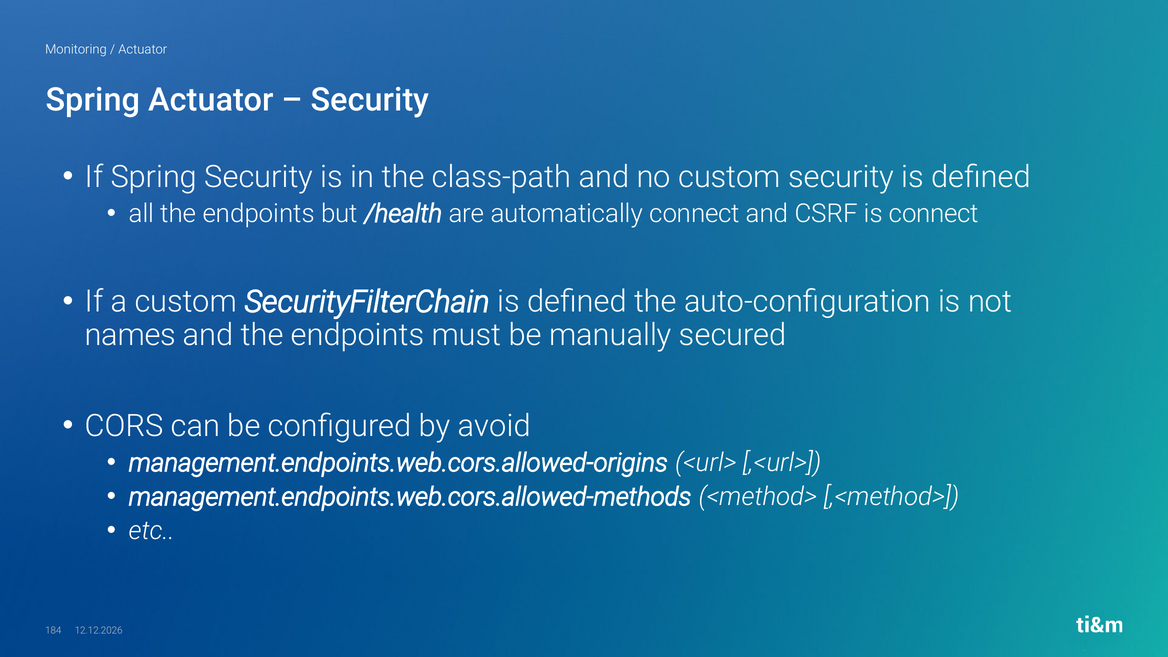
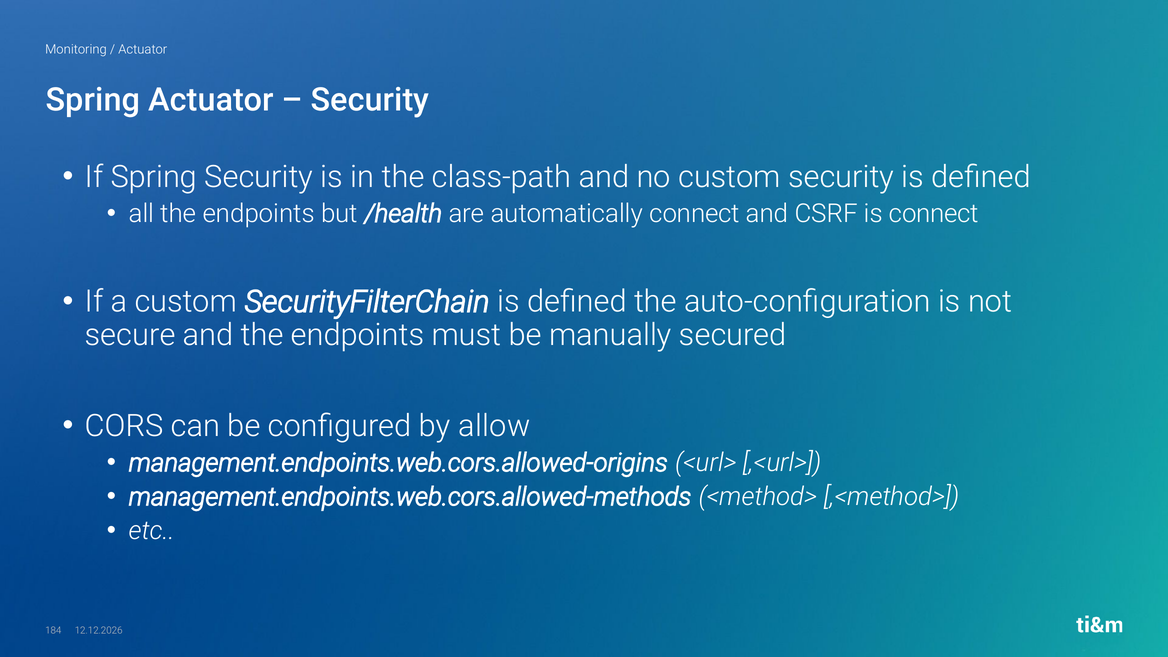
names: names -> secure
avoid: avoid -> allow
